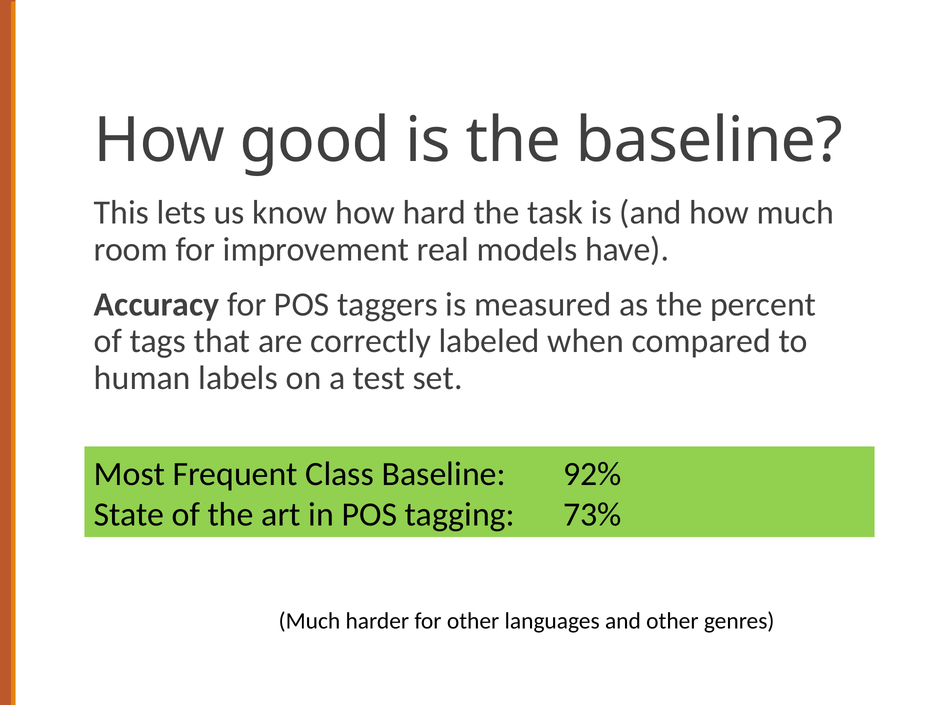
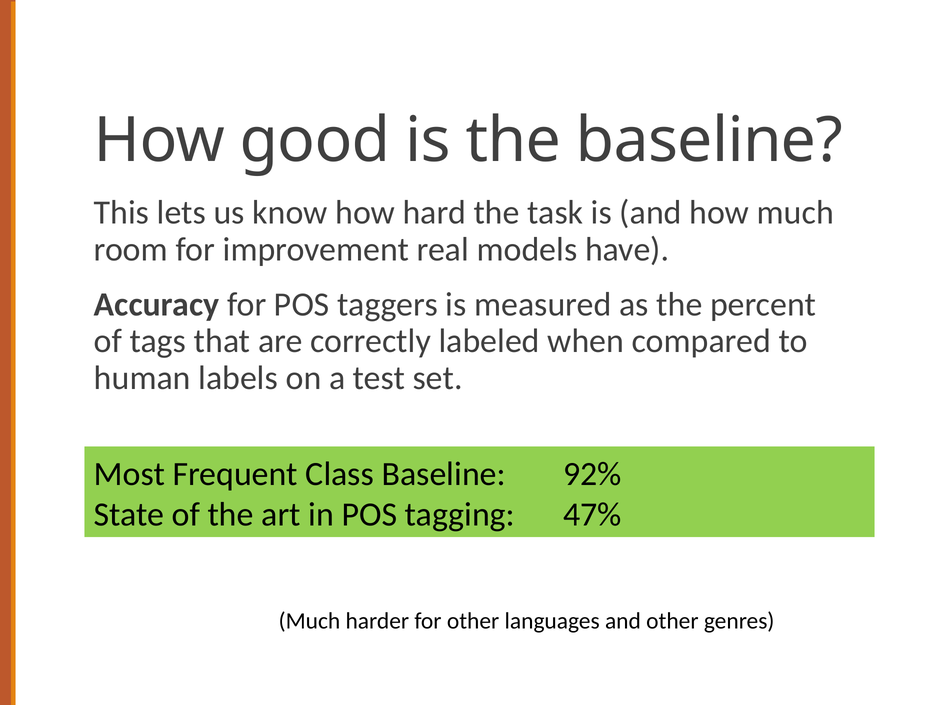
73%: 73% -> 47%
